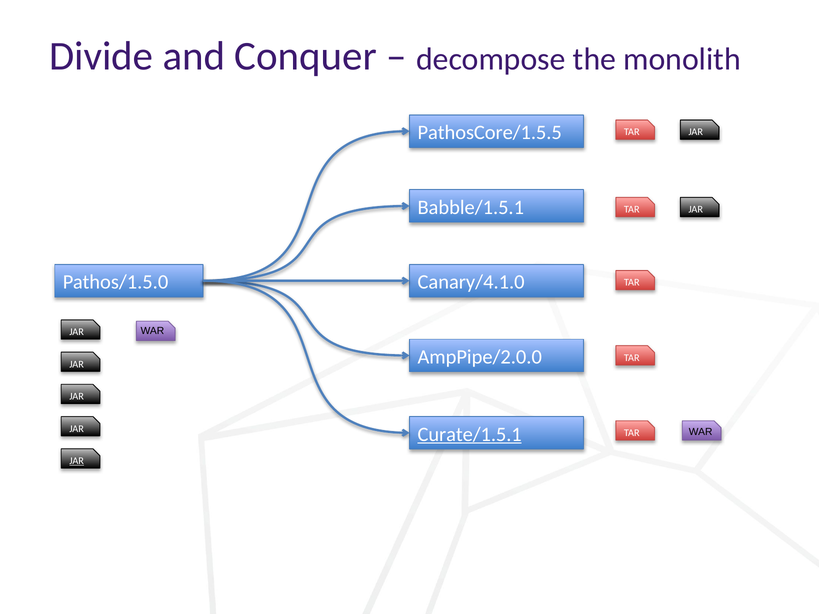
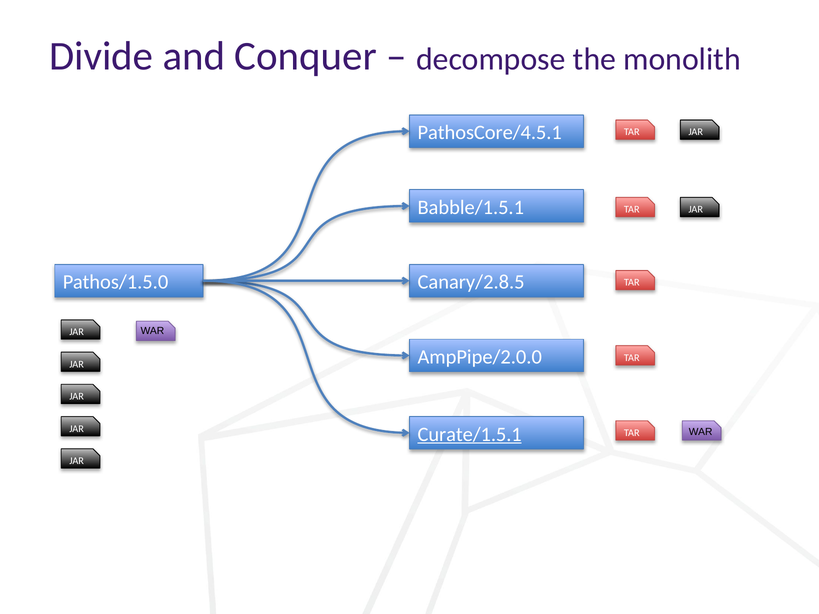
PathosCore/1.5.5: PathosCore/1.5.5 -> PathosCore/4.5.1
Canary/4.1.0: Canary/4.1.0 -> Canary/2.8.5
JAR at (77, 461) underline: present -> none
